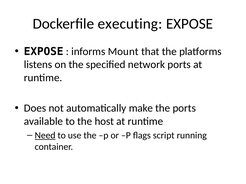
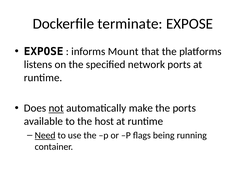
executing: executing -> terminate
not underline: none -> present
script: script -> being
